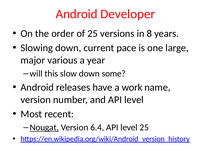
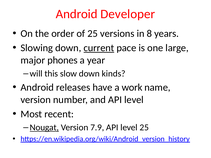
current underline: none -> present
various: various -> phones
some: some -> kinds
6.4: 6.4 -> 7.9
